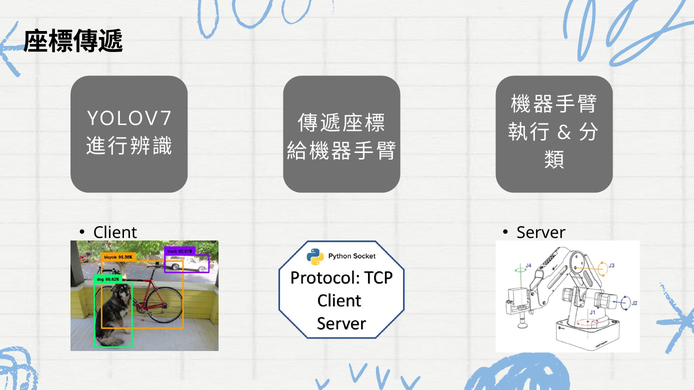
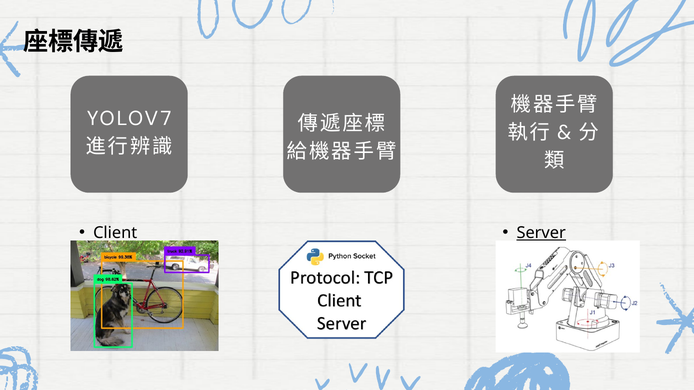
Server underline: none -> present
